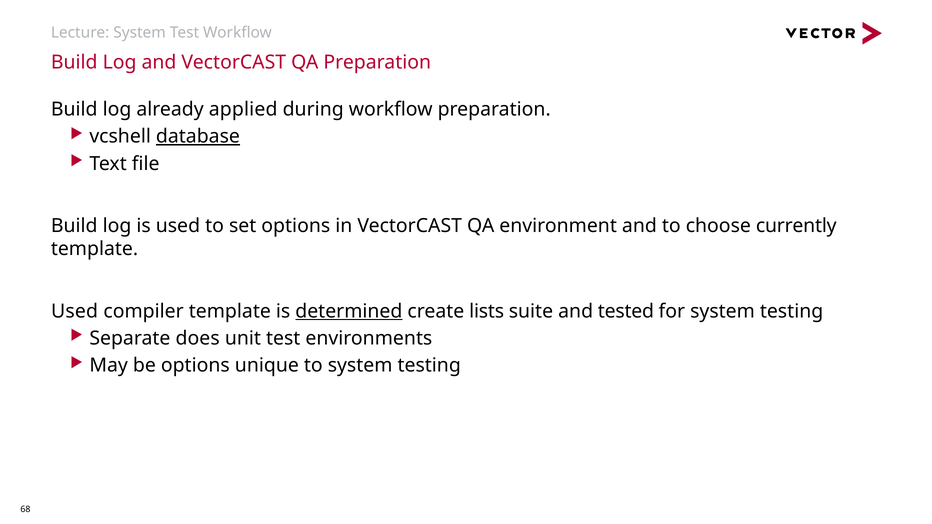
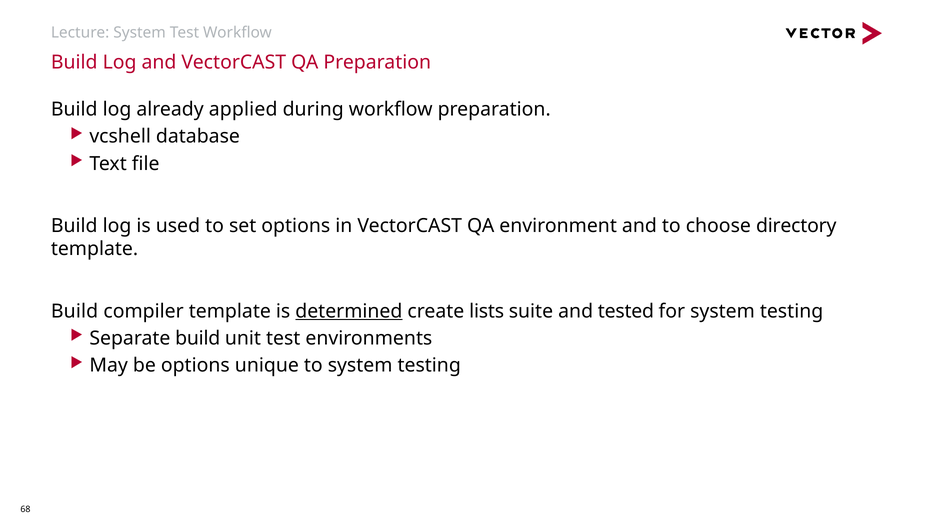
database underline: present -> none
currently: currently -> directory
Used at (75, 311): Used -> Build
Separate does: does -> build
